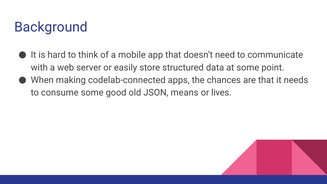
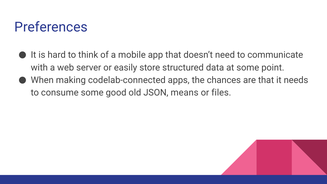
Background: Background -> Preferences
lives: lives -> files
